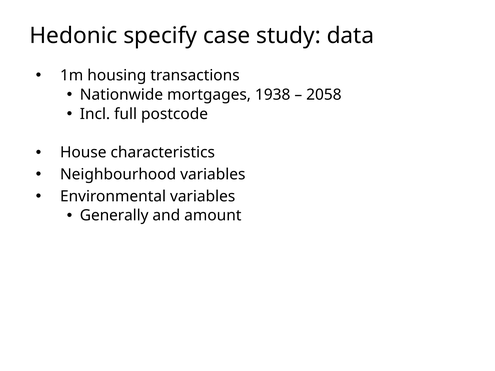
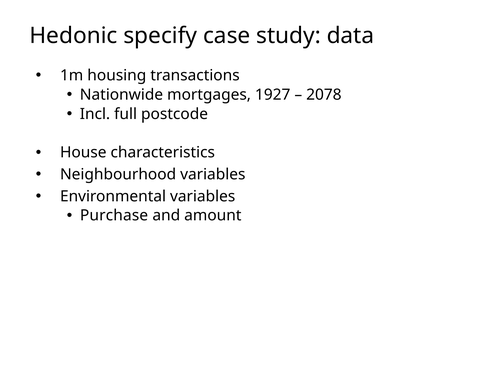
1938: 1938 -> 1927
2058: 2058 -> 2078
Generally: Generally -> Purchase
